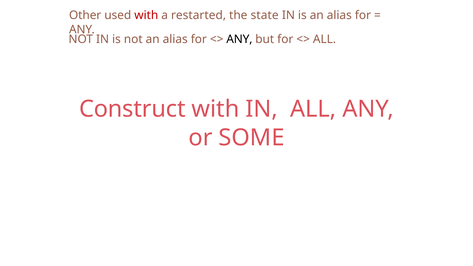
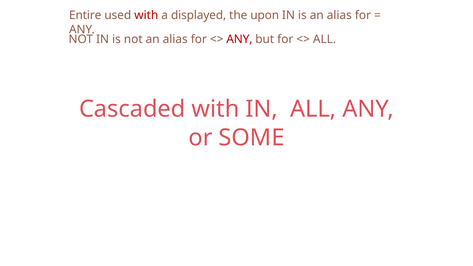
Other: Other -> Entire
restarted: restarted -> displayed
state: state -> upon
ANY at (239, 39) colour: black -> red
Construct: Construct -> Cascaded
